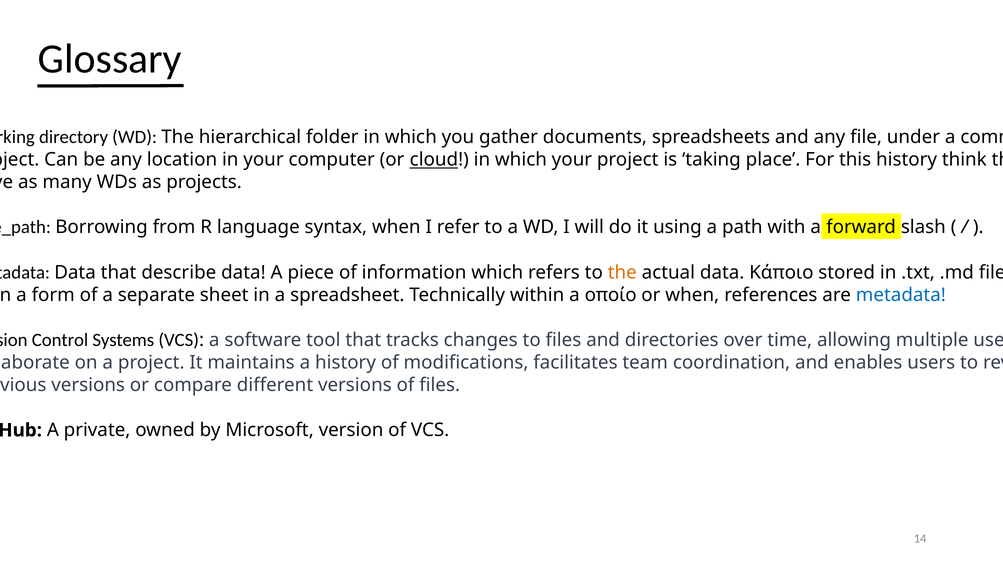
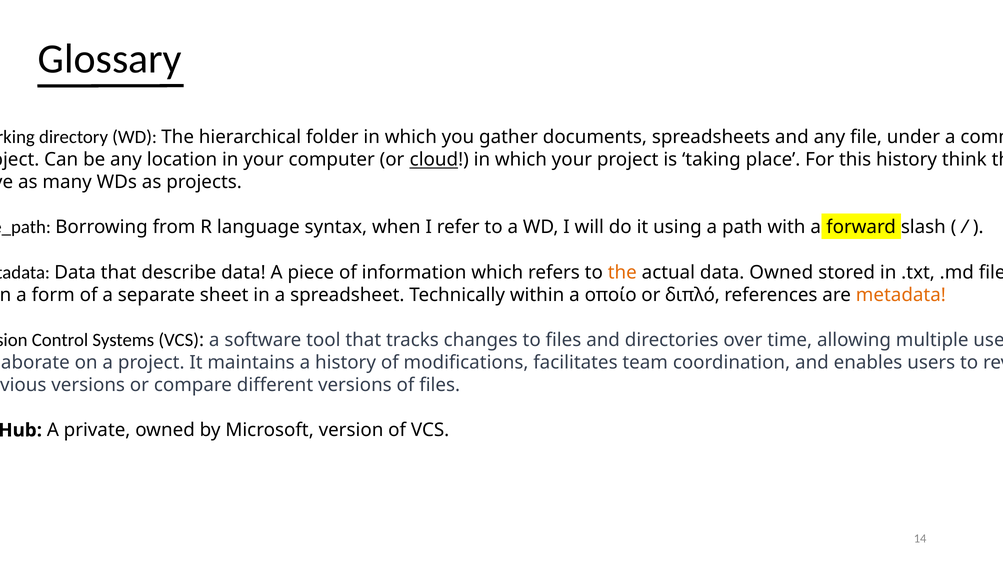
data Κάποιο: Κάποιο -> Owned
or when: when -> διπλό
metadata at (901, 295) colour: blue -> orange
